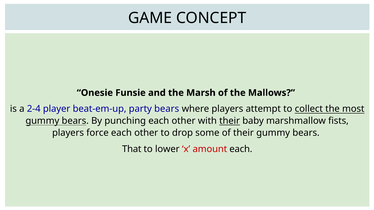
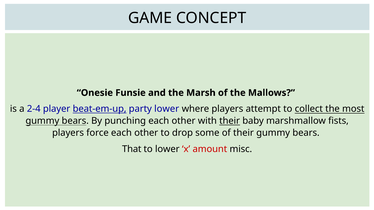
beat-em-up underline: none -> present
party bears: bears -> lower
amount each: each -> misc
